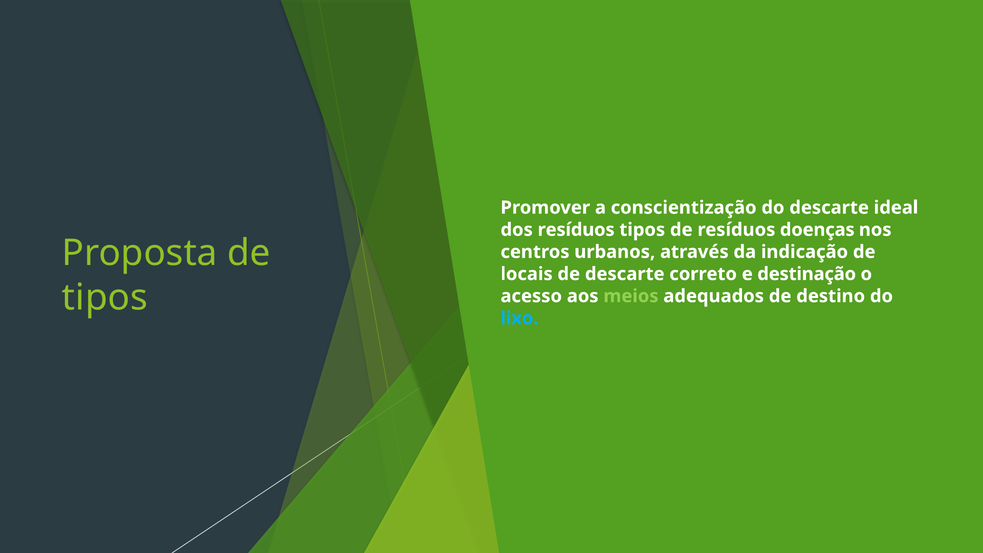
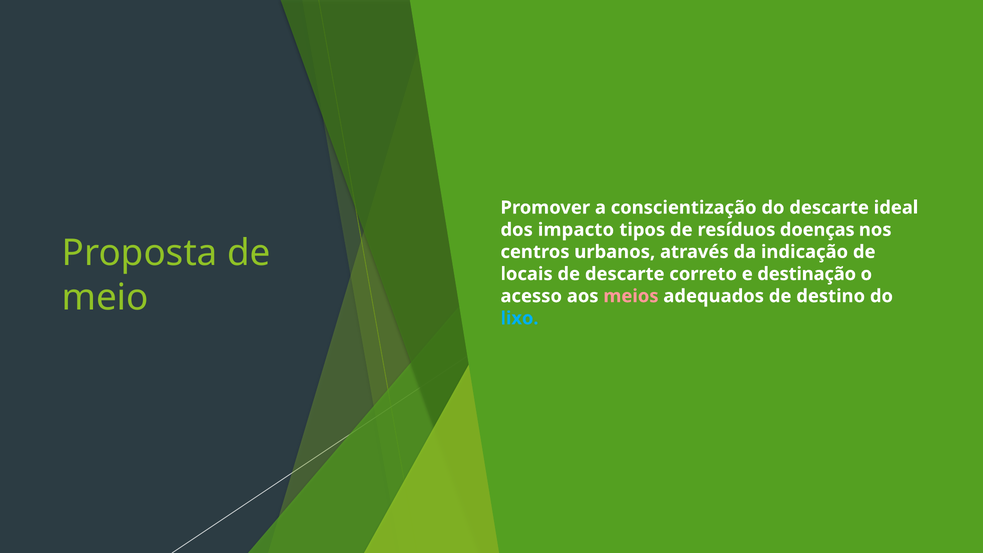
dos resíduos: resíduos -> impacto
tipos at (105, 297): tipos -> meio
meios colour: light green -> pink
